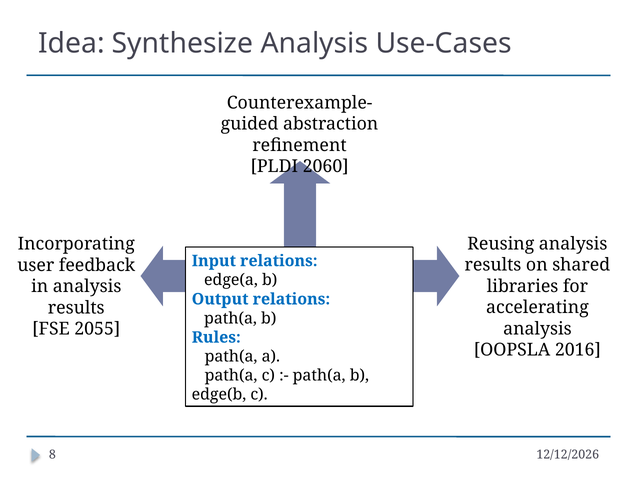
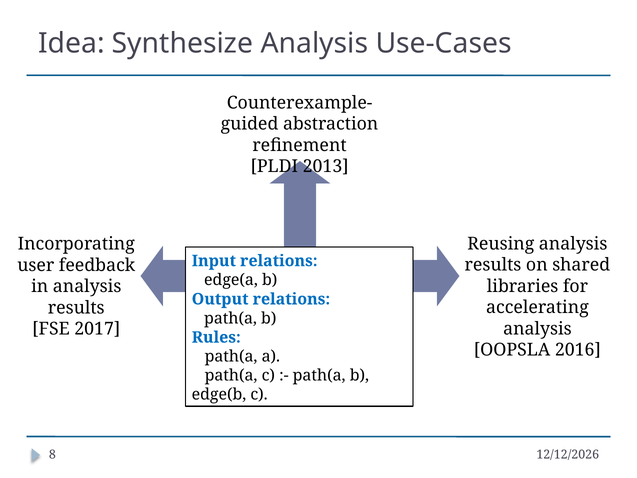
2060: 2060 -> 2013
2055: 2055 -> 2017
